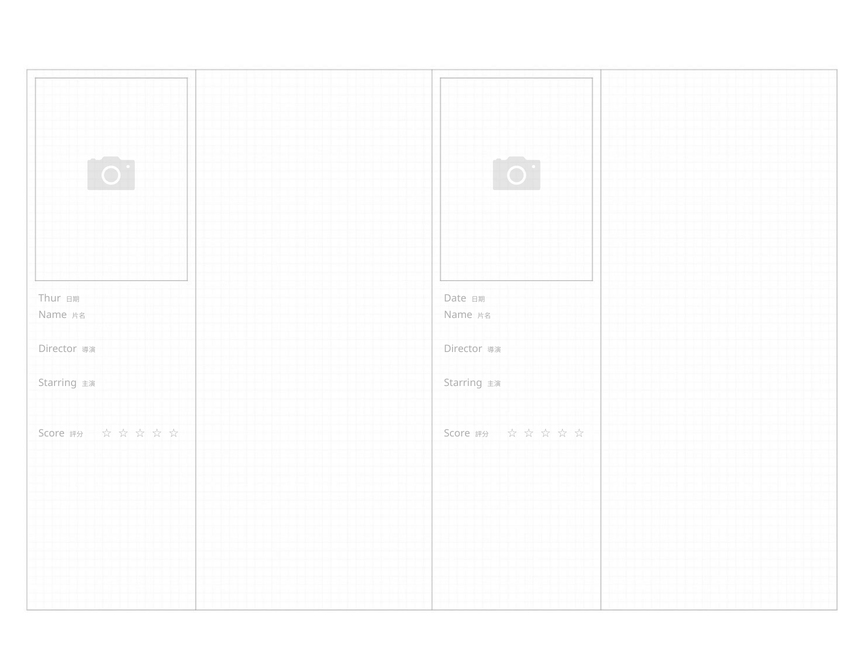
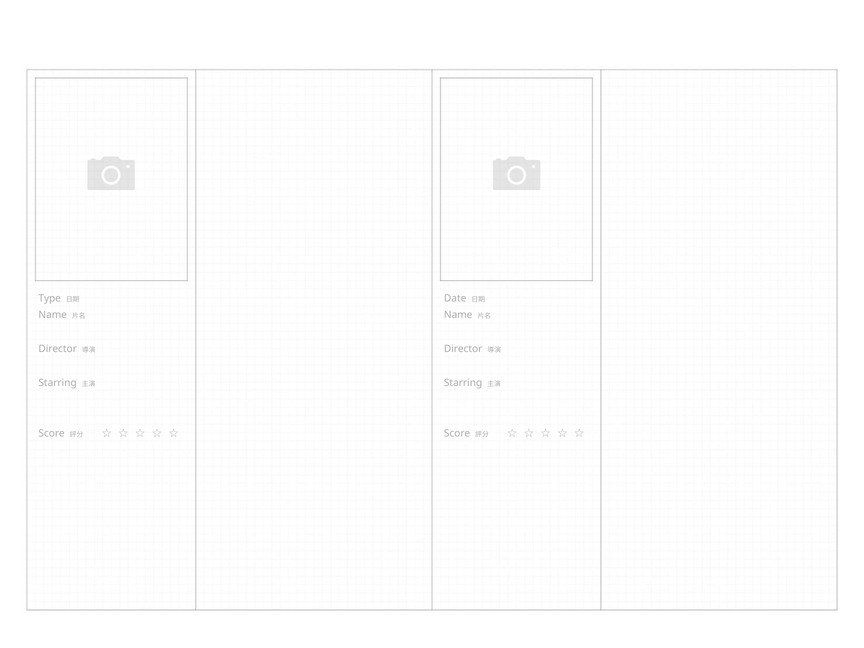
Thur: Thur -> Type
